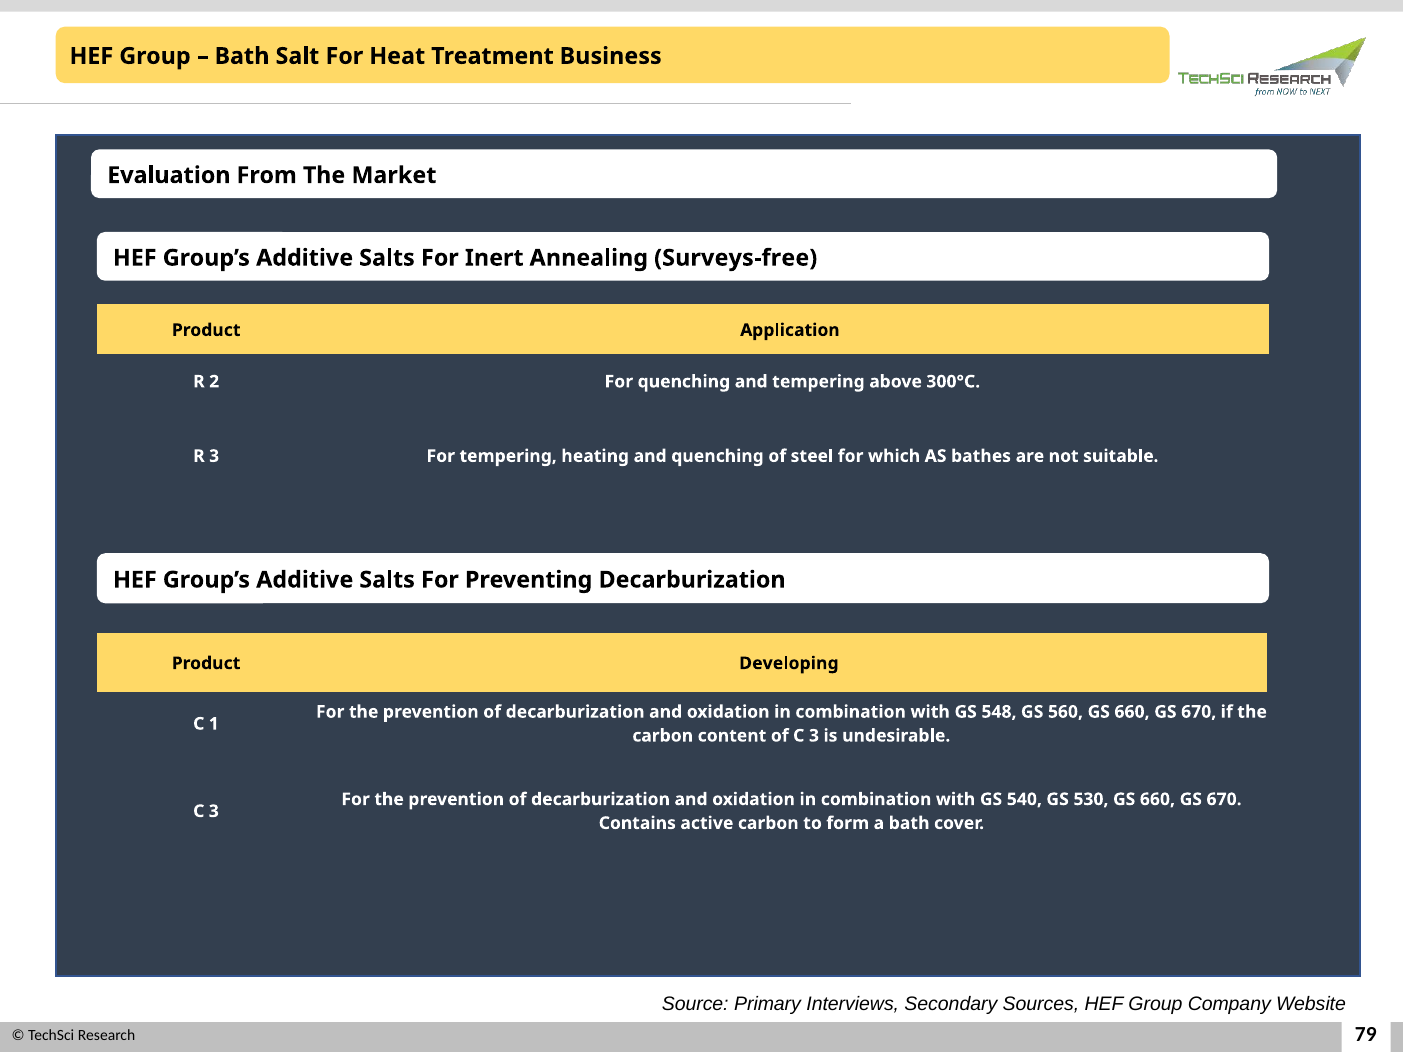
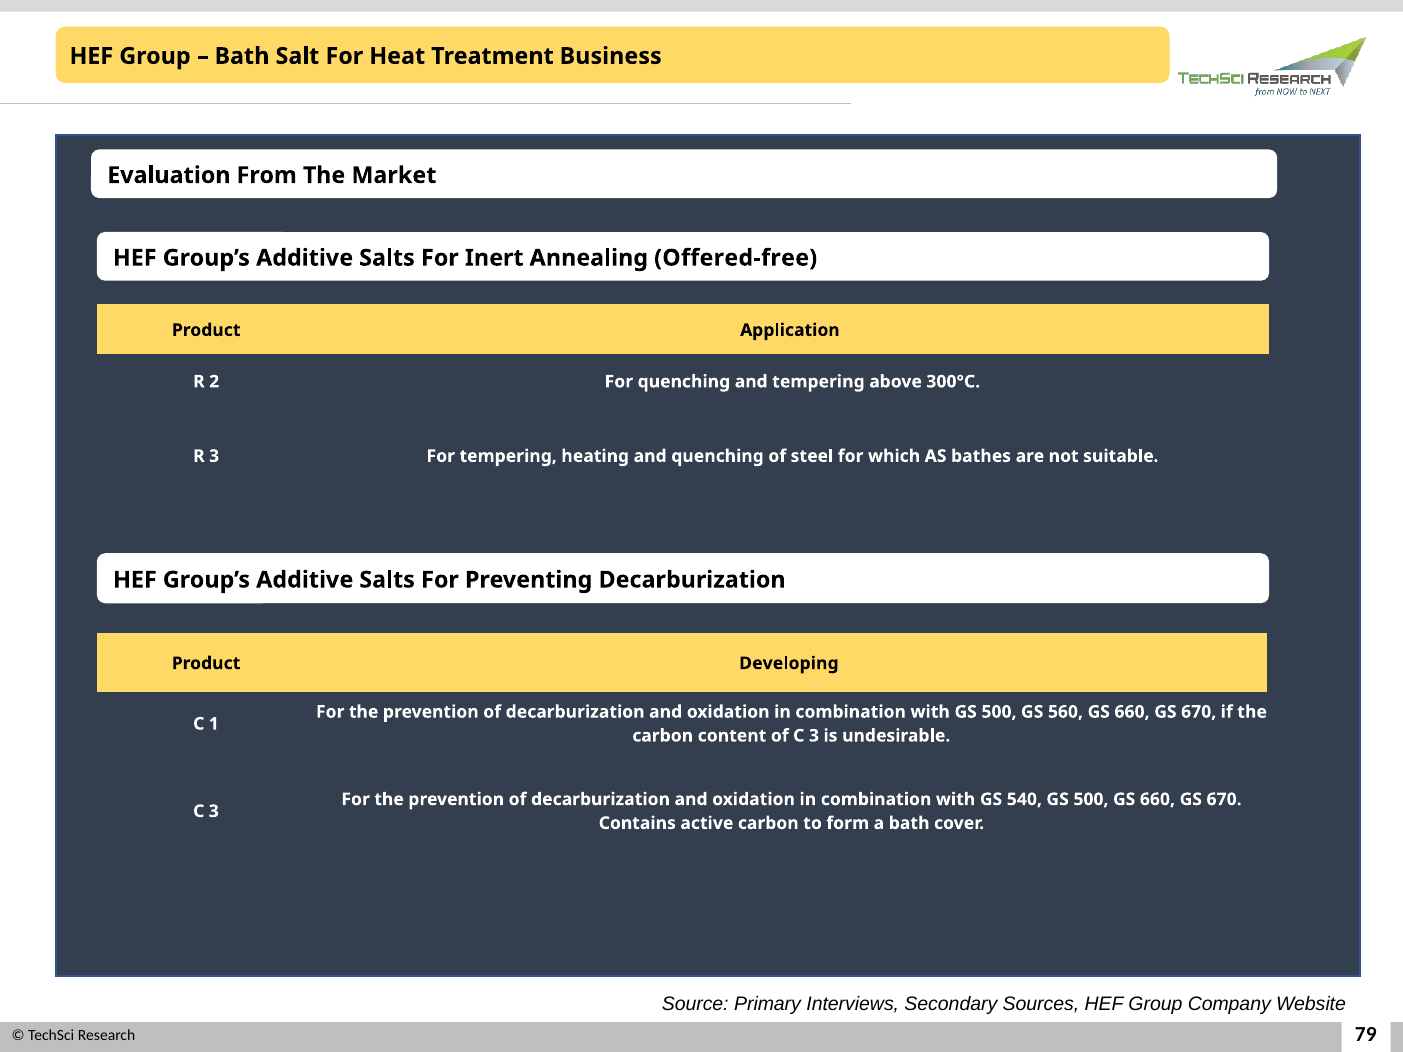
Surveys-free: Surveys-free -> Offered-free
with GS 548: 548 -> 500
540 GS 530: 530 -> 500
